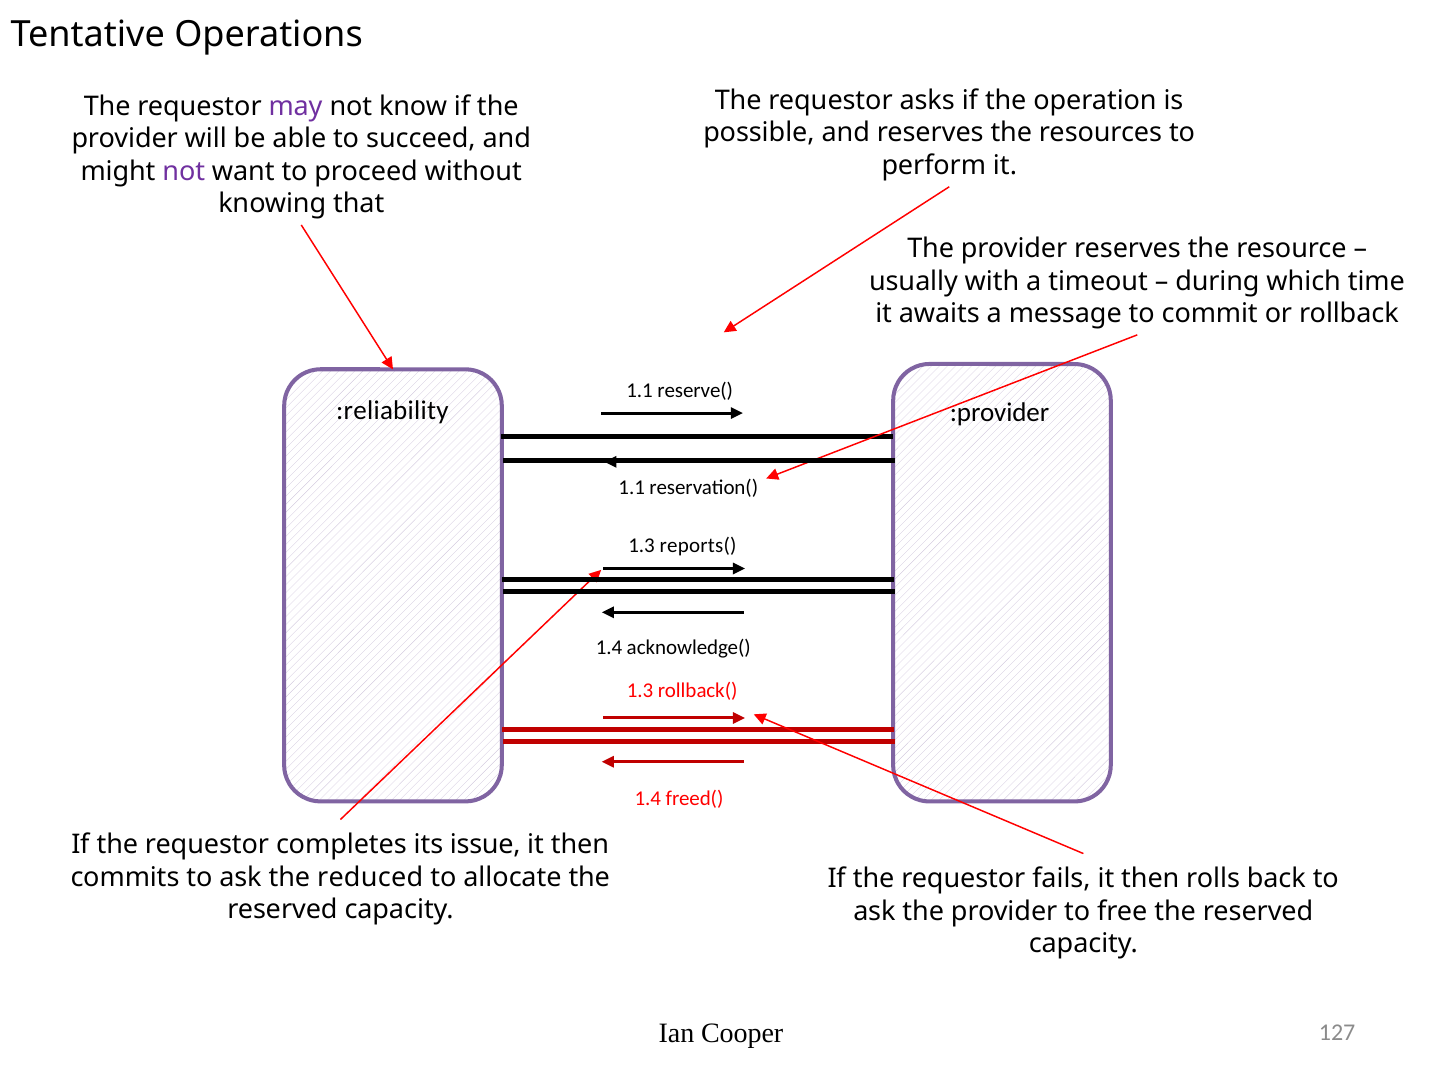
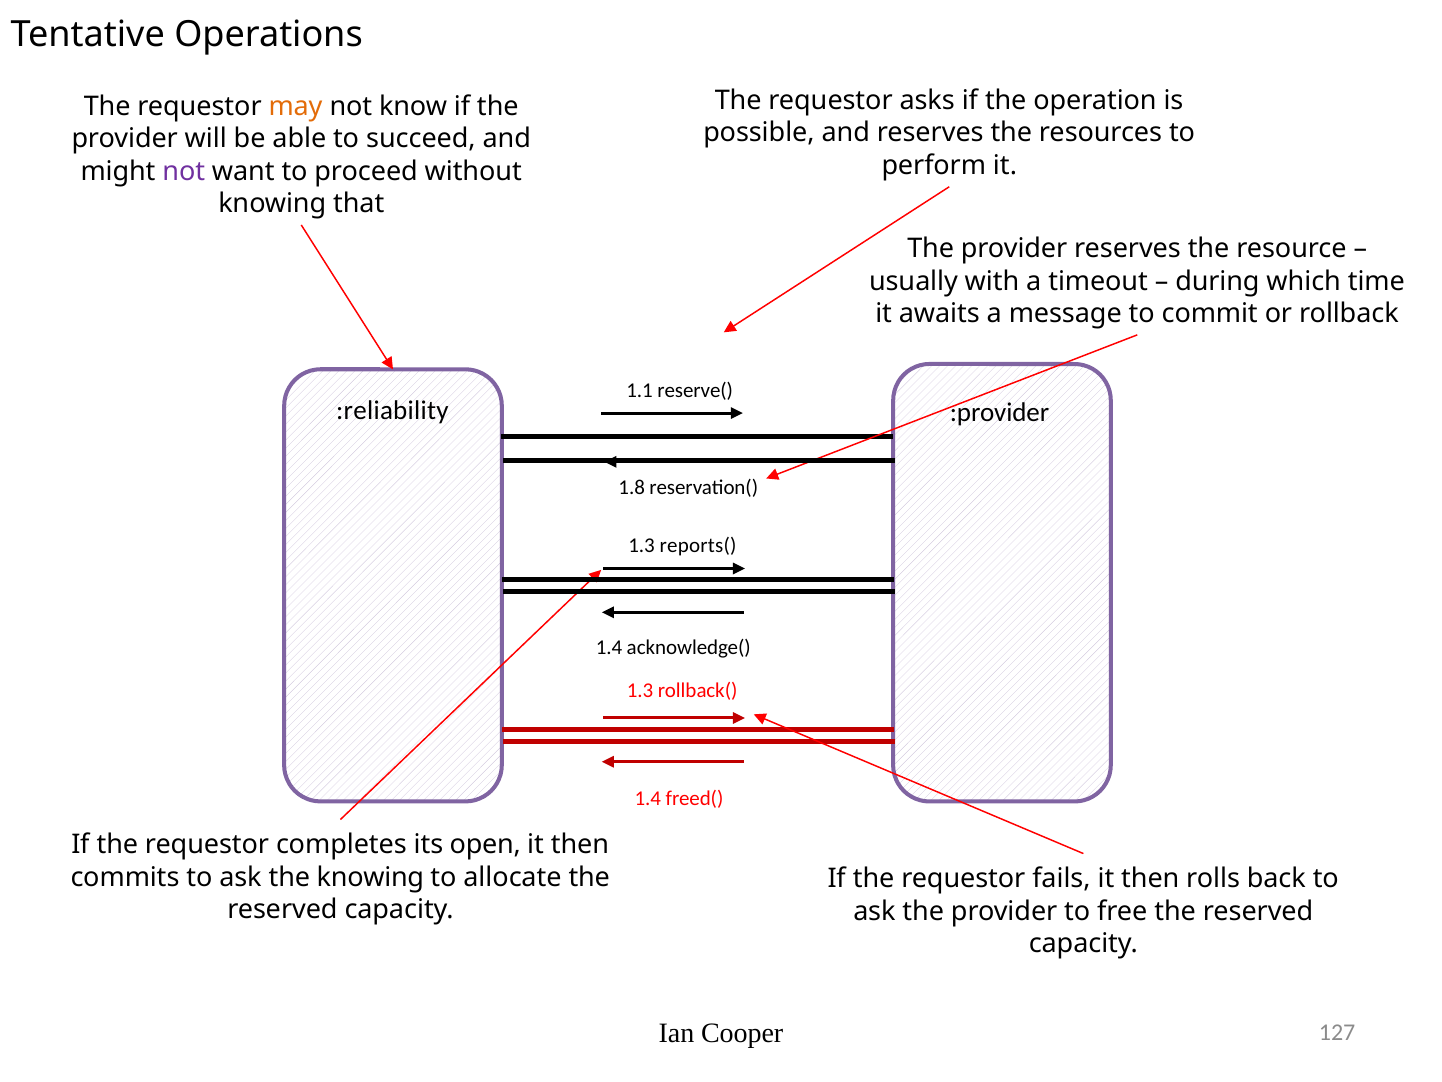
may colour: purple -> orange
1.1 at (632, 488): 1.1 -> 1.8
issue: issue -> open
the reduced: reduced -> knowing
